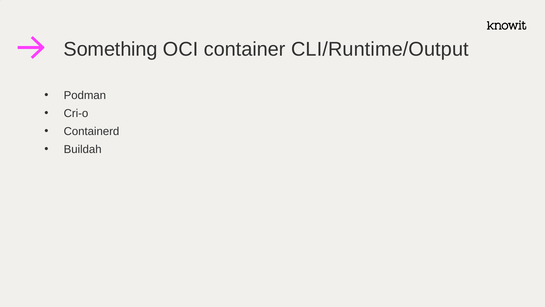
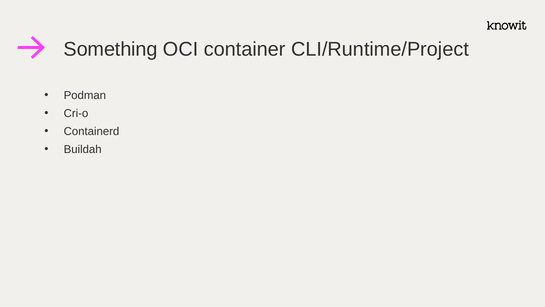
CLI/Runtime/Output: CLI/Runtime/Output -> CLI/Runtime/Project
